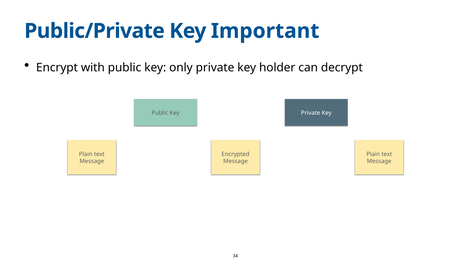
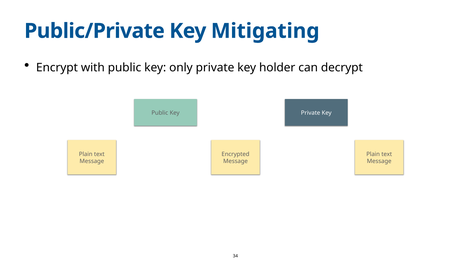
Important: Important -> Mitigating
